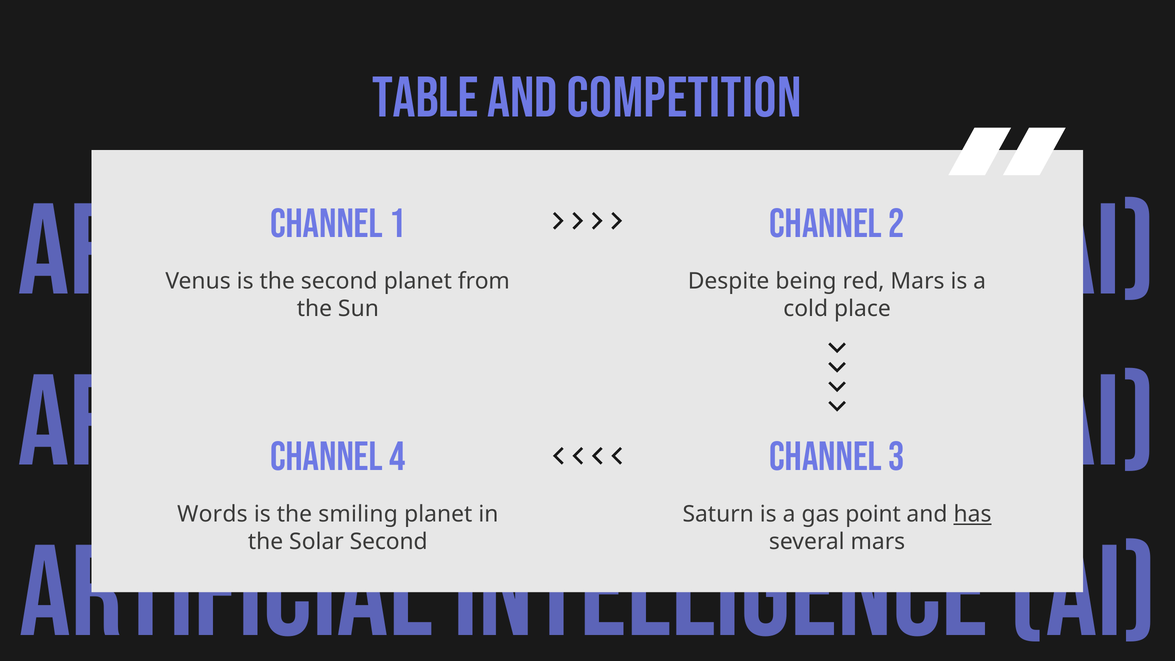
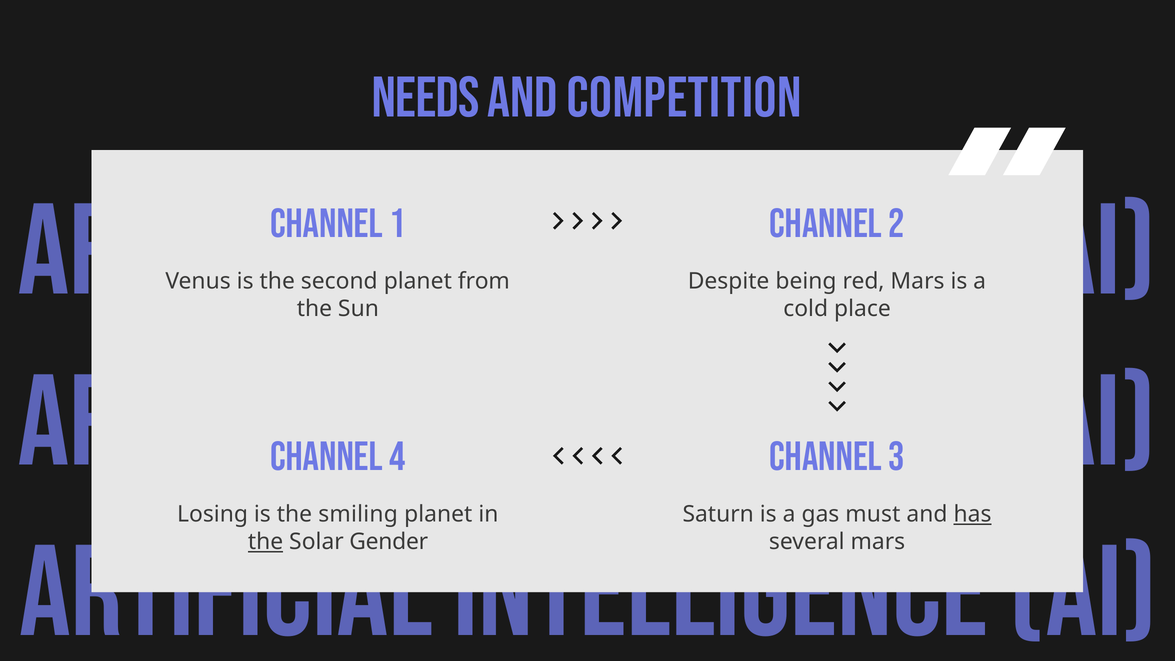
TABLE: TABLE -> NEEDS
Words: Words -> Losing
point: point -> must
the at (266, 542) underline: none -> present
Solar Second: Second -> Gender
